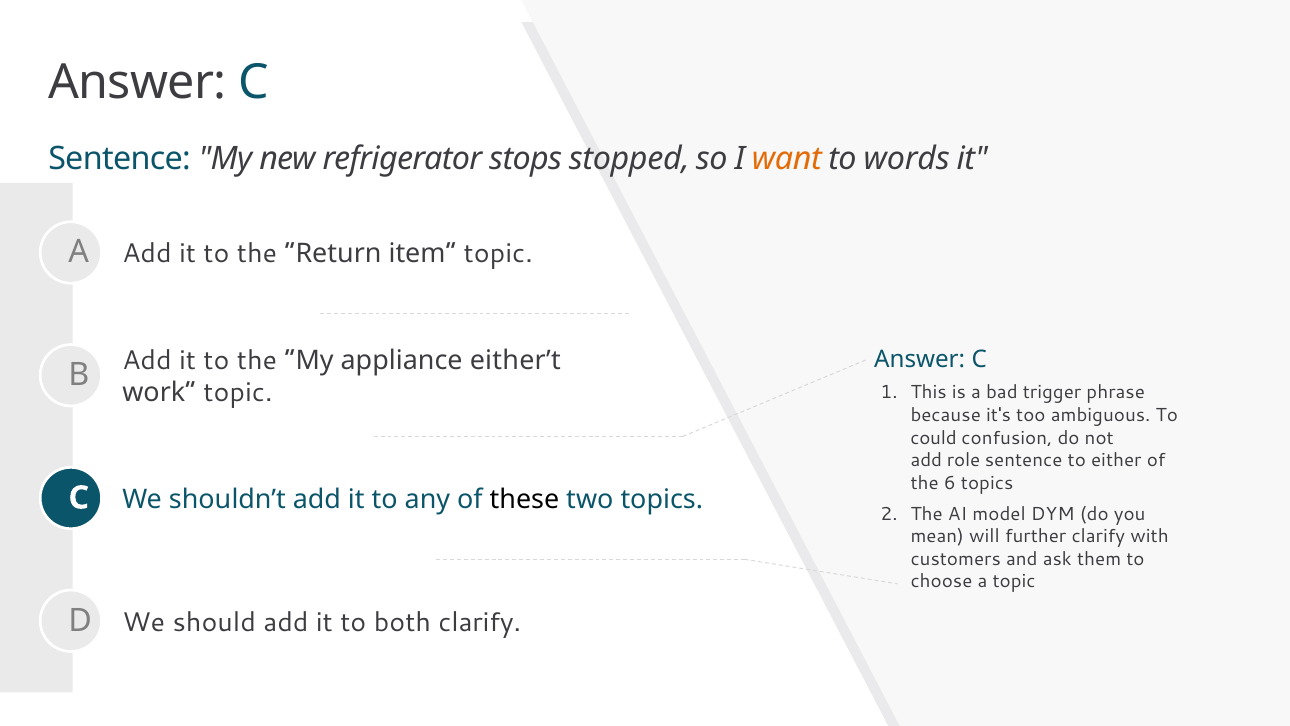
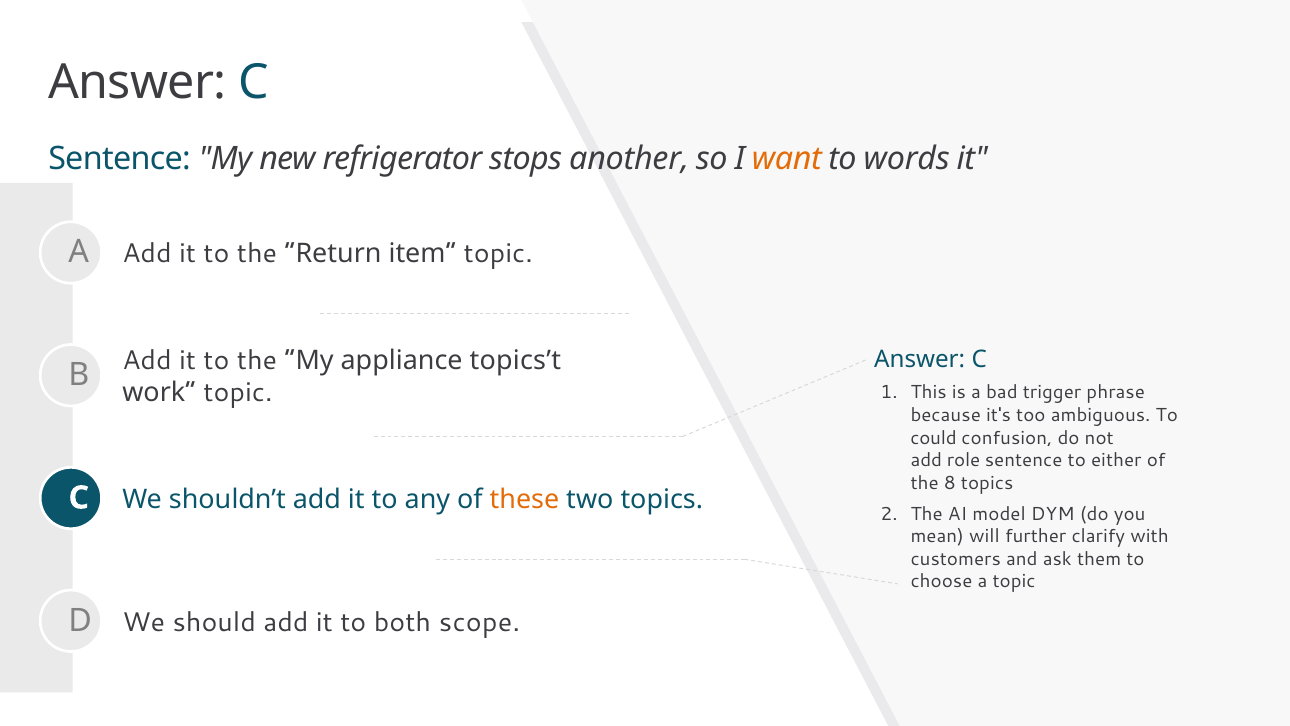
stopped: stopped -> another
either’t: either’t -> topics’t
6: 6 -> 8
these colour: black -> orange
both clarify: clarify -> scope
